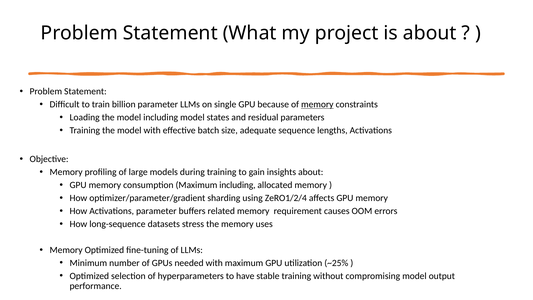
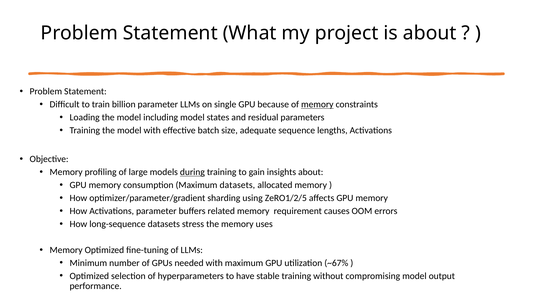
during underline: none -> present
Maximum including: including -> datasets
ZeRO1/2/4: ZeRO1/2/4 -> ZeRO1/2/5
~25%: ~25% -> ~67%
